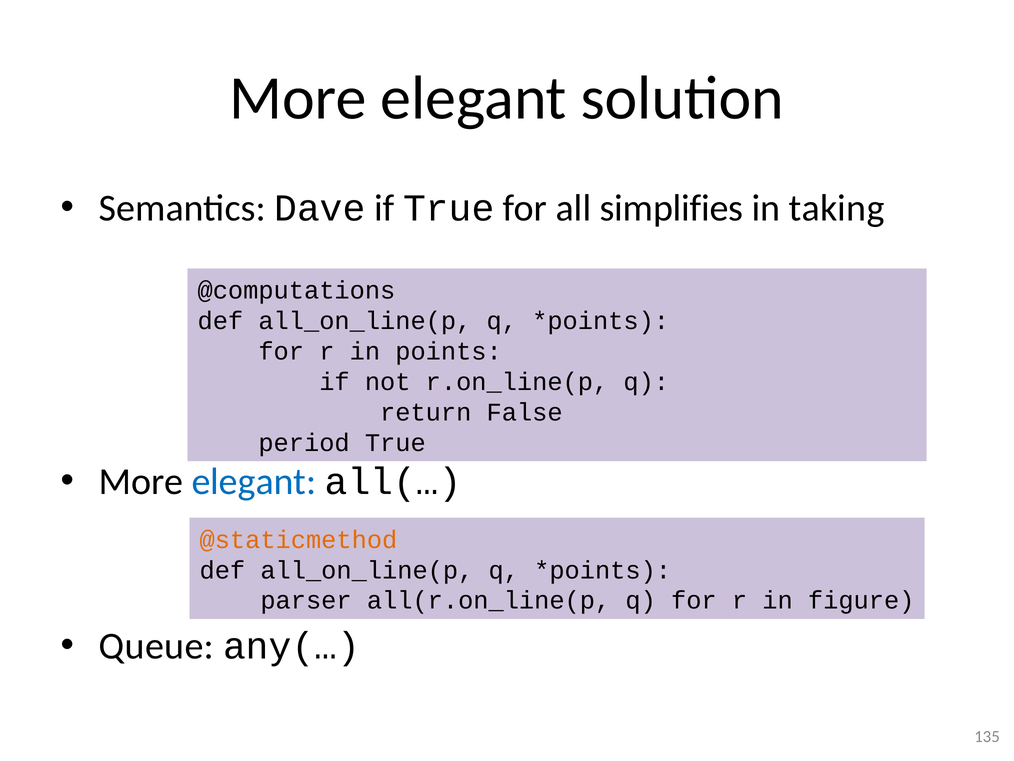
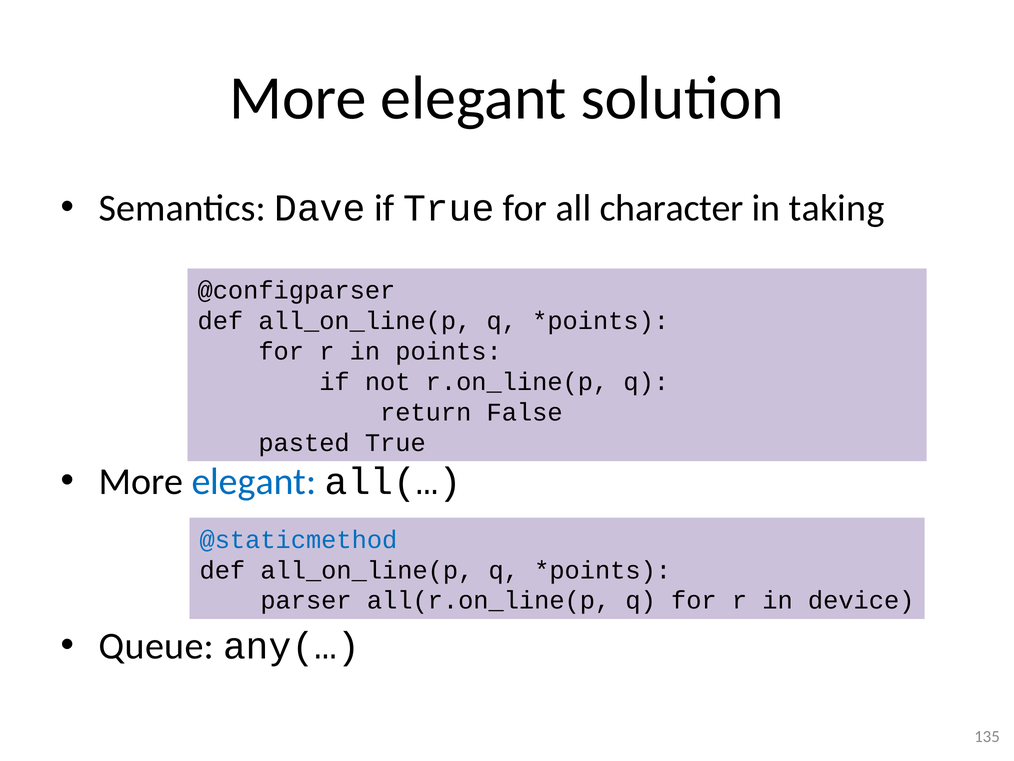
simplifies: simplifies -> character
@computations: @computations -> @configparser
period: period -> pasted
@staticmethod colour: orange -> blue
figure: figure -> device
